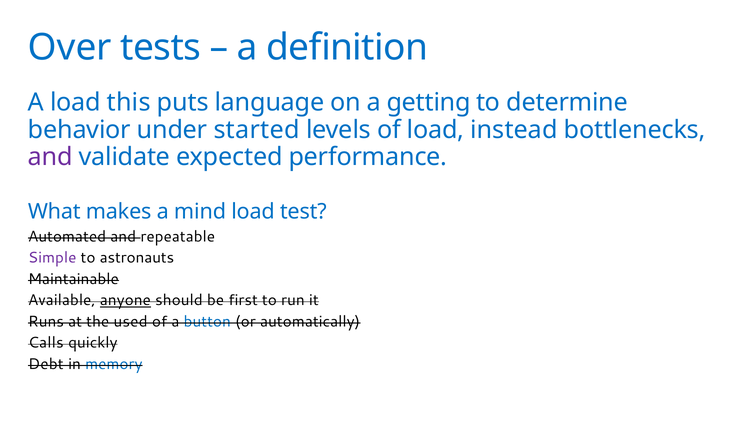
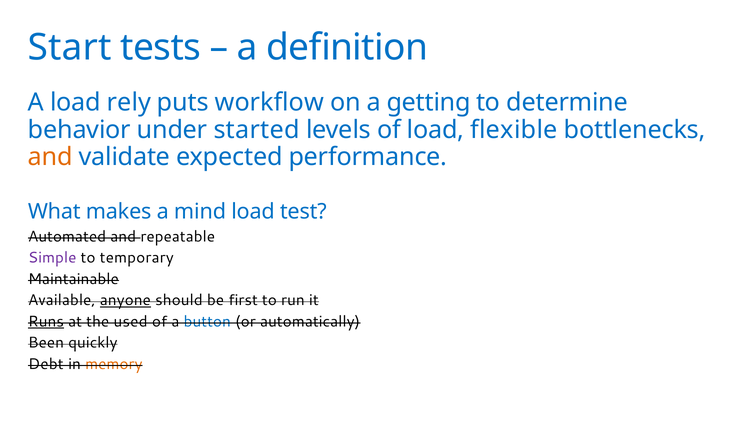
Over: Over -> Start
this: this -> rely
language: language -> workflow
instead: instead -> flexible
and at (50, 157) colour: purple -> orange
astronauts: astronauts -> temporary
Runs underline: none -> present
Calls: Calls -> Been
memory colour: blue -> orange
